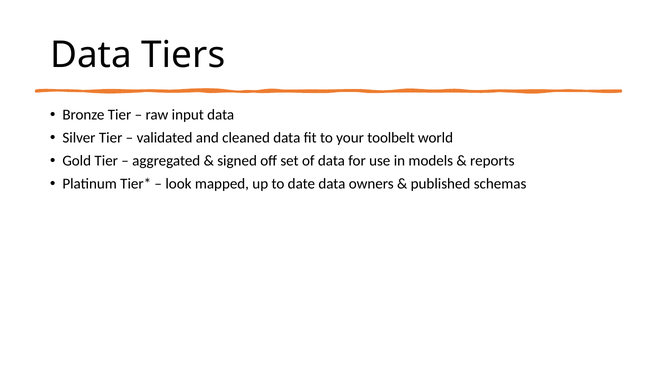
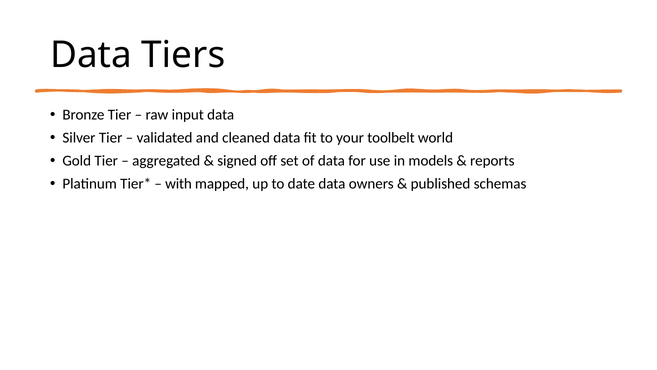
look: look -> with
